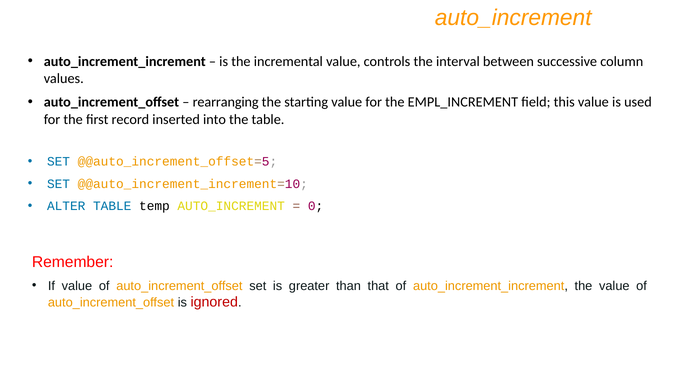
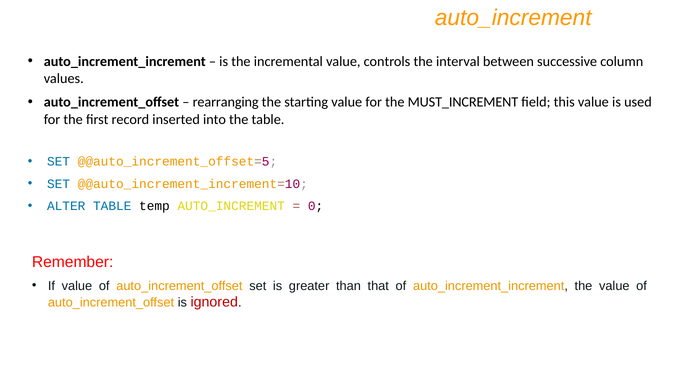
EMPL_INCREMENT: EMPL_INCREMENT -> MUST_INCREMENT
